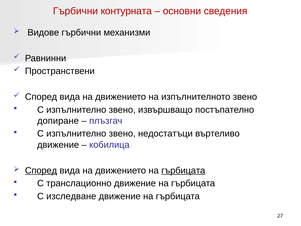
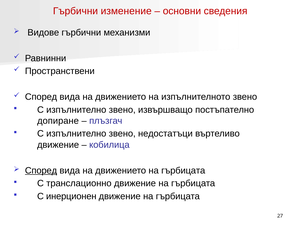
контурната: контурната -> изменение
гърбицата at (183, 170) underline: present -> none
изследване: изследване -> инерционен
